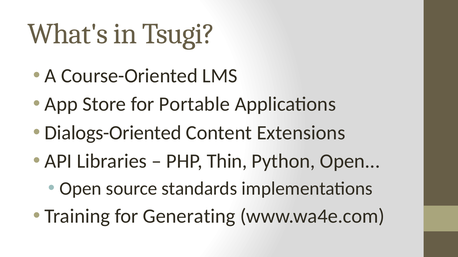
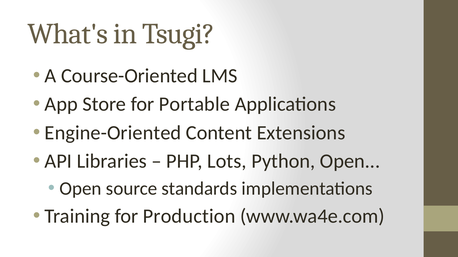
Dialogs-Oriented: Dialogs-Oriented -> Engine-Oriented
Thin: Thin -> Lots
Generating: Generating -> Production
